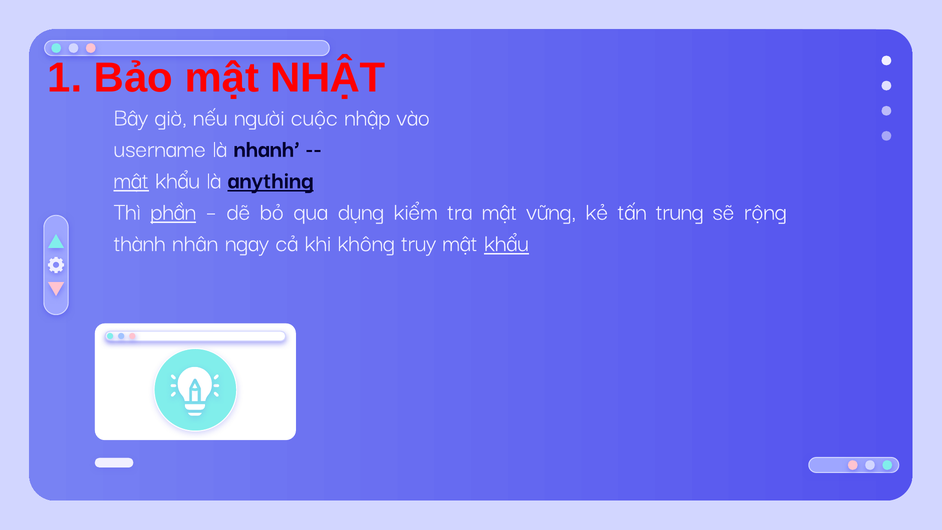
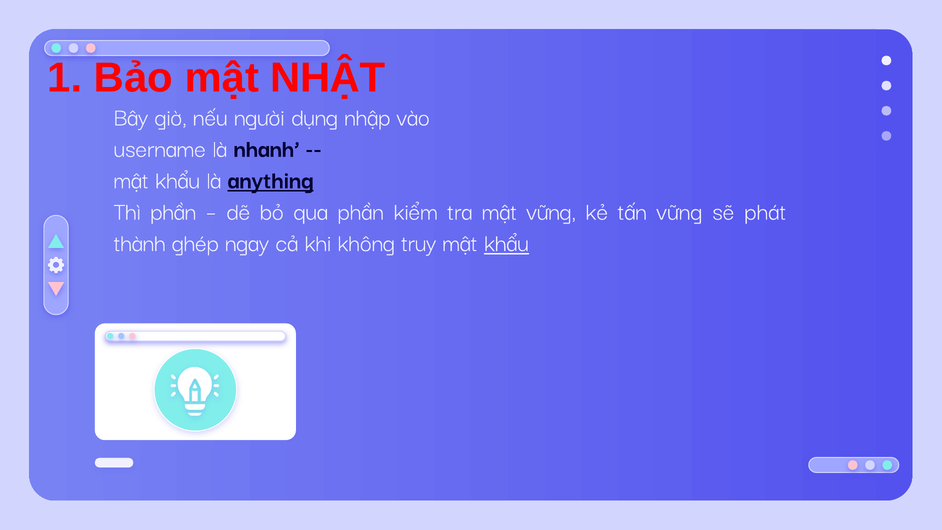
cuộc: cuộc -> dụng
mật at (131, 180) underline: present -> none
phần at (173, 211) underline: present -> none
qua dụng: dụng -> phần
tấn trung: trung -> vững
rộng: rộng -> phát
nhân: nhân -> ghép
